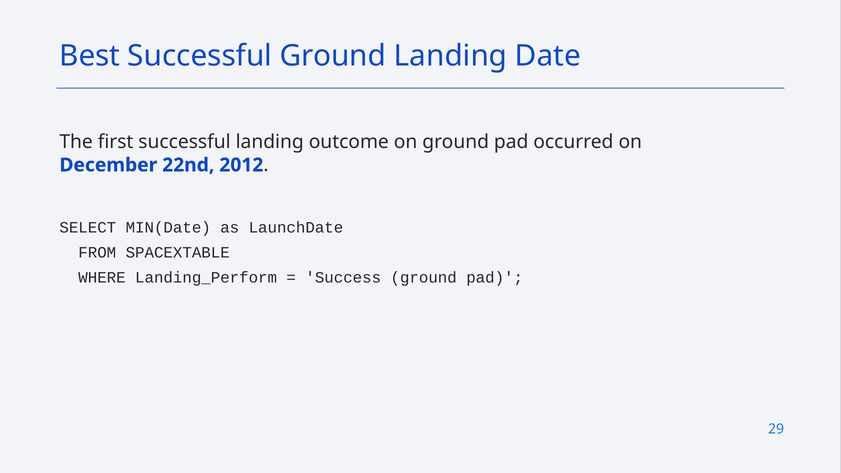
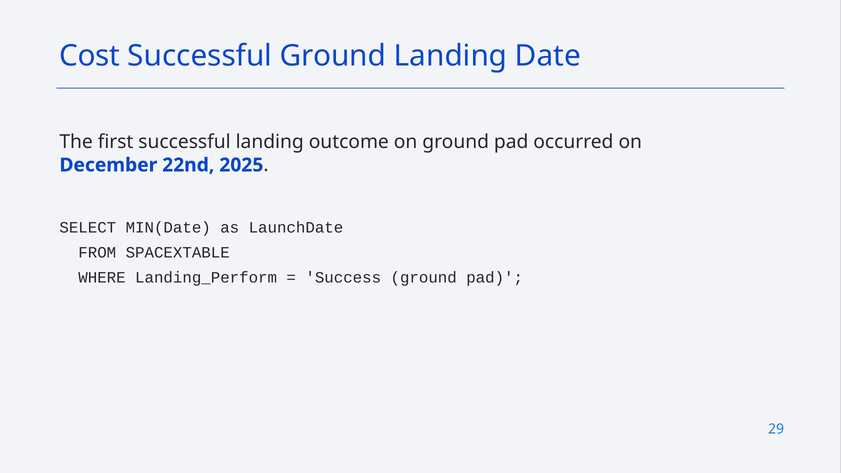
Best: Best -> Cost
2012: 2012 -> 2025
